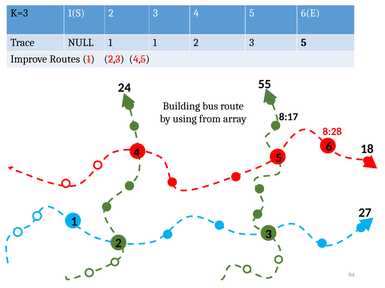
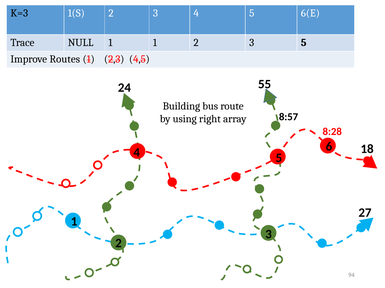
8:17: 8:17 -> 8:57
from: from -> right
